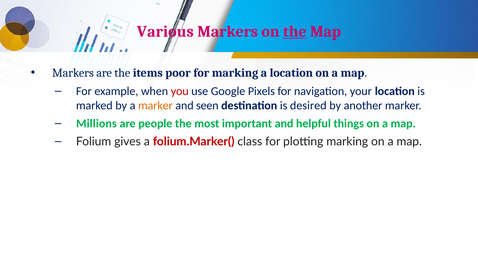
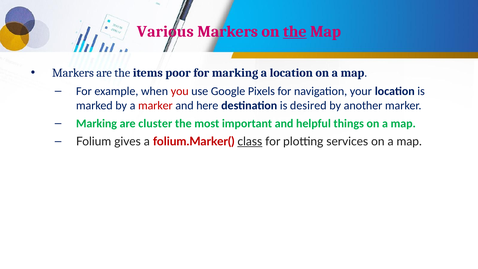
marker at (155, 105) colour: orange -> red
seen: seen -> here
Millions at (96, 123): Millions -> Marking
people: people -> cluster
class underline: none -> present
plotting marking: marking -> services
